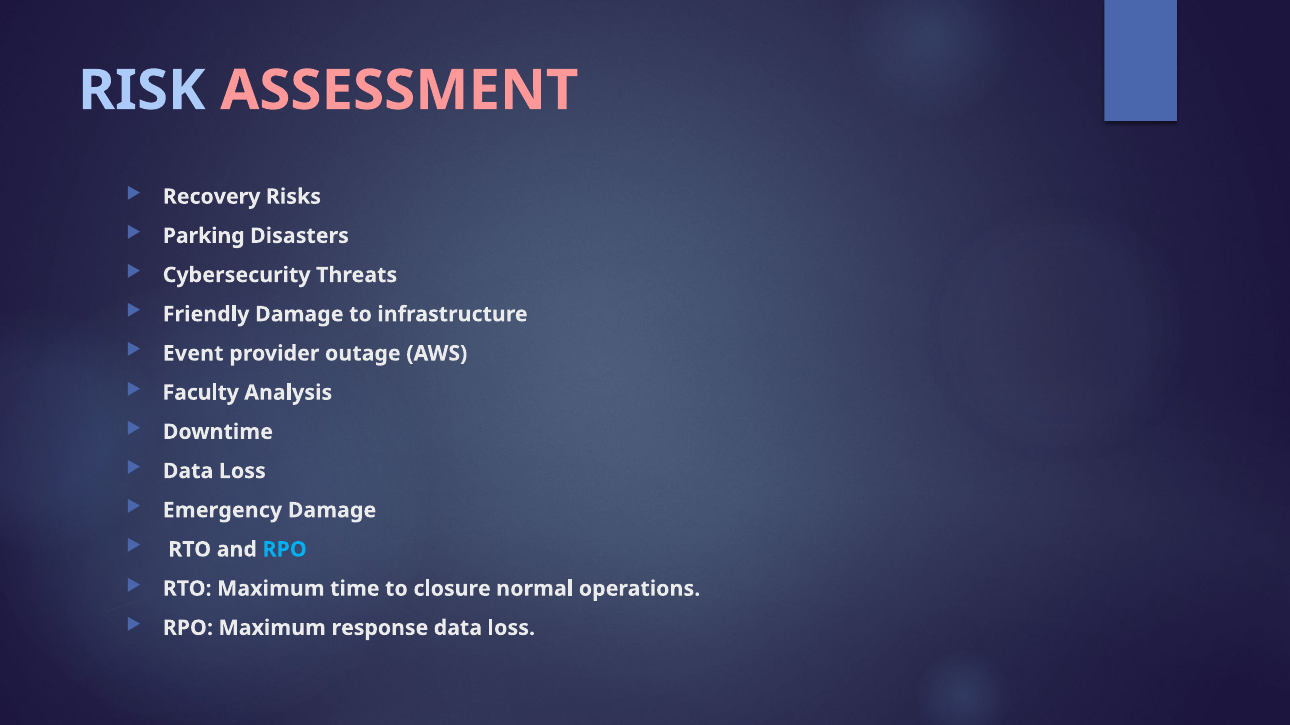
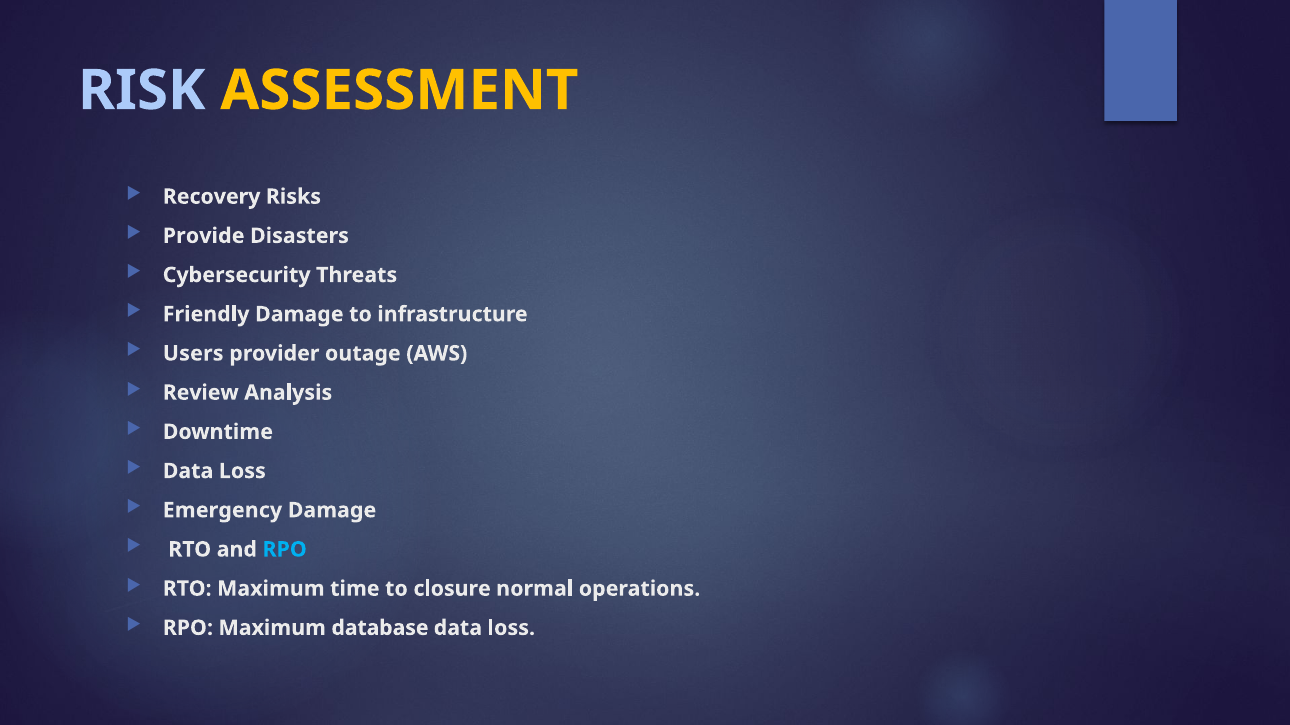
ASSESSMENT colour: pink -> yellow
Parking: Parking -> Provide
Event: Event -> Users
Faculty: Faculty -> Review
response: response -> database
